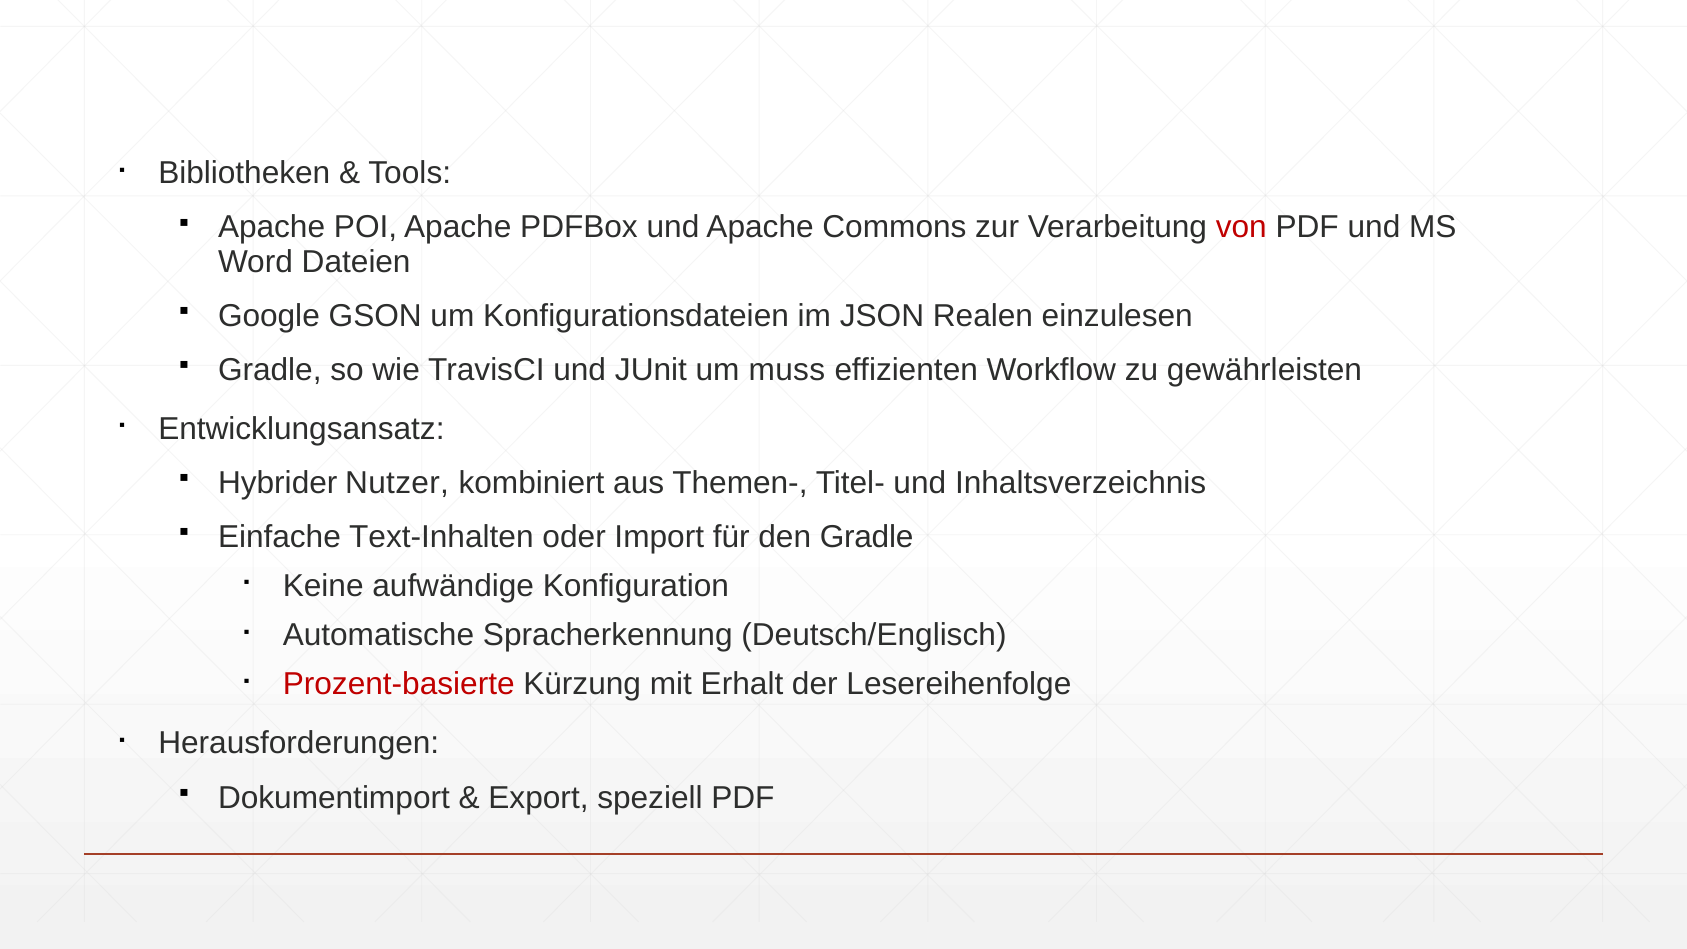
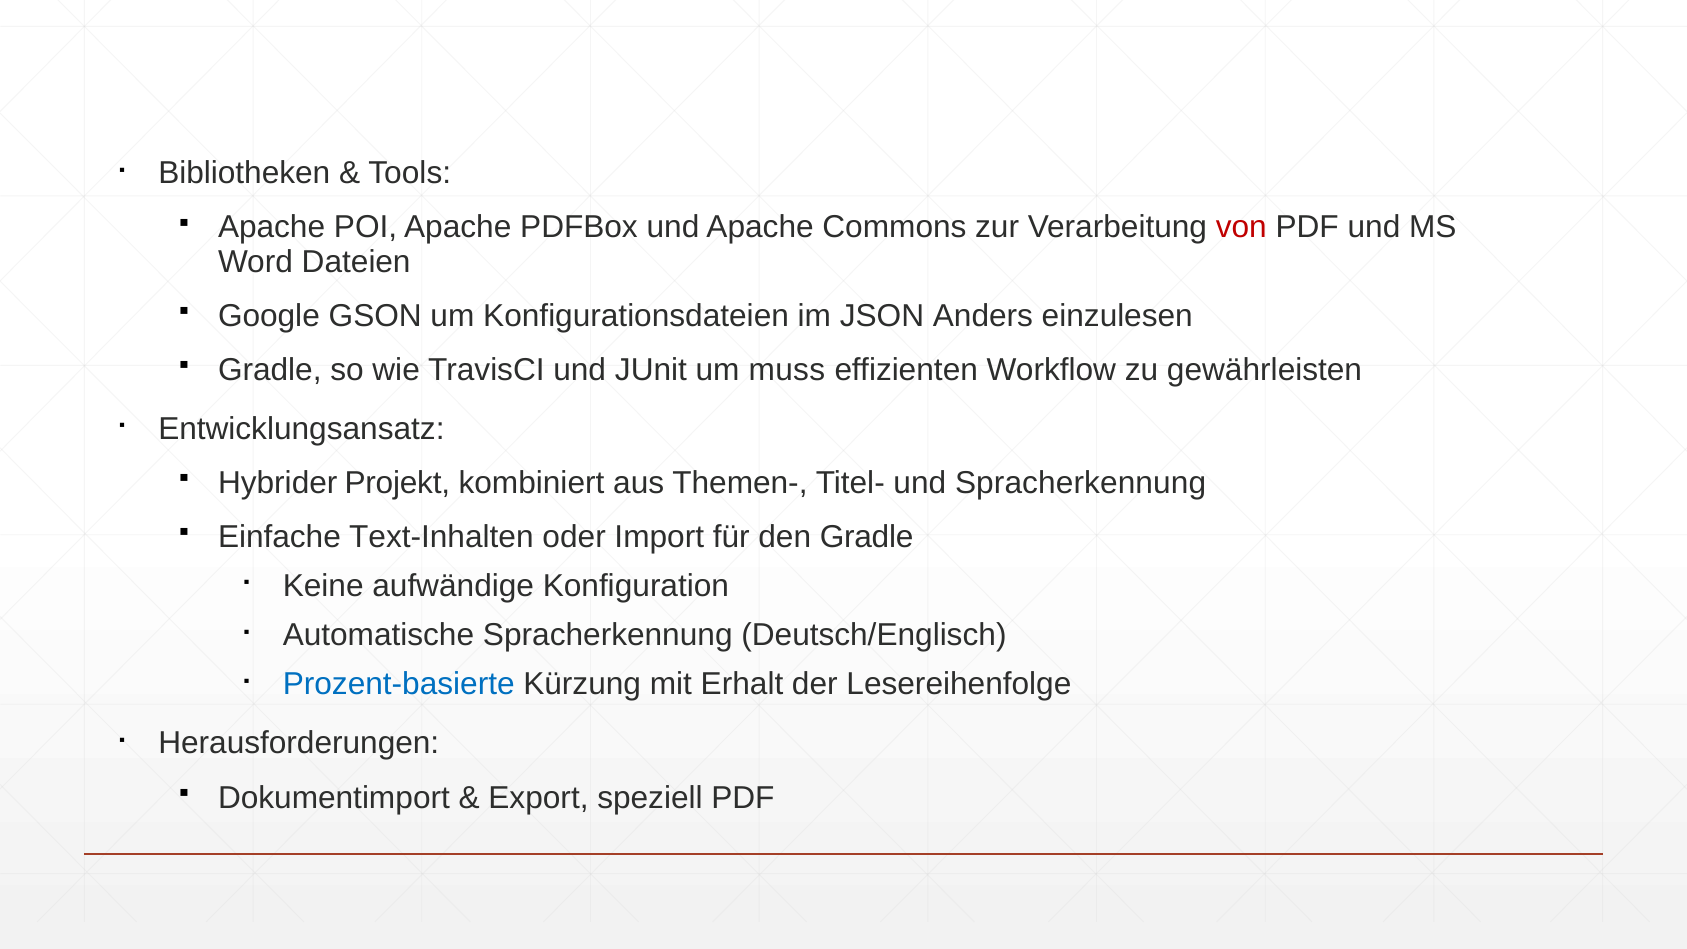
Realen: Realen -> Anders
Nutzer: Nutzer -> Projekt
und Inhaltsverzeichnis: Inhaltsverzeichnis -> Spracherkennung
Prozent-basierte colour: red -> blue
